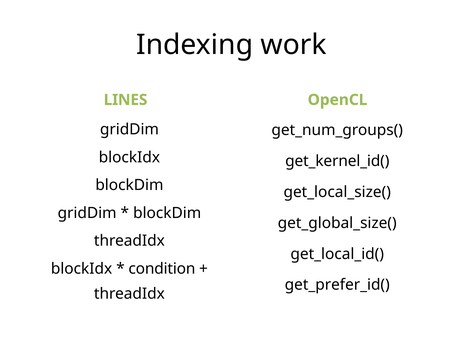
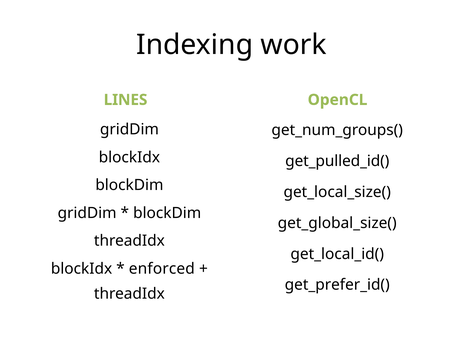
get_kernel_id(: get_kernel_id( -> get_pulled_id(
condition: condition -> enforced
